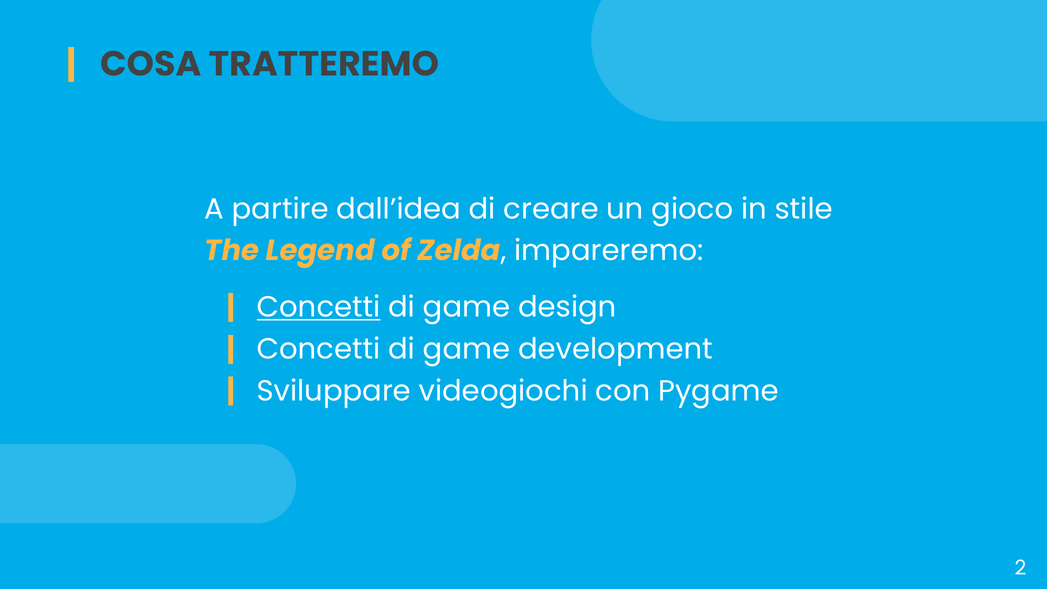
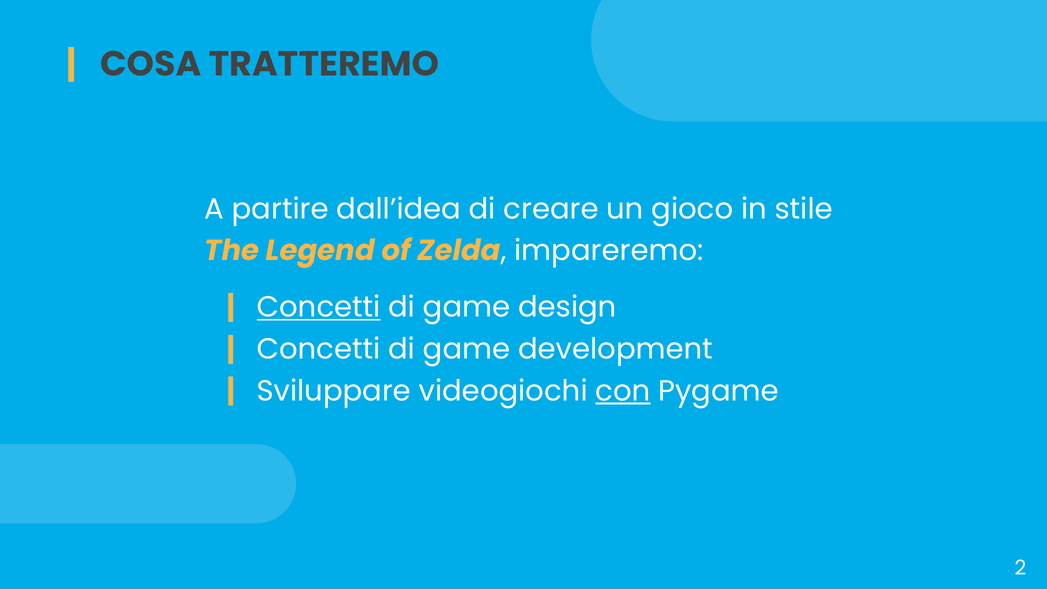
con at (623, 391) underline: none -> present
